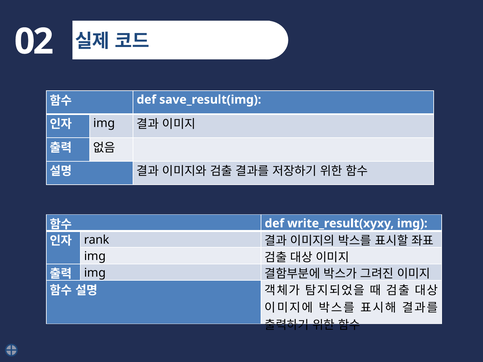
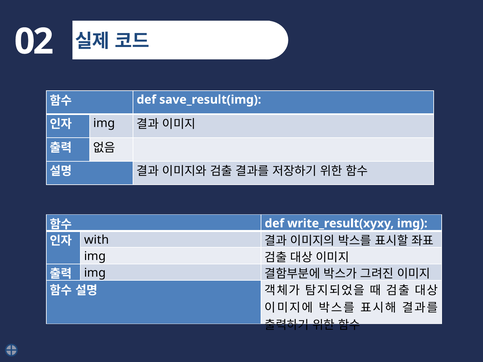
rank: rank -> with
